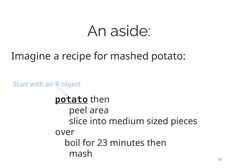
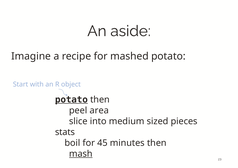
over: over -> stats
for 23: 23 -> 45
mash underline: none -> present
